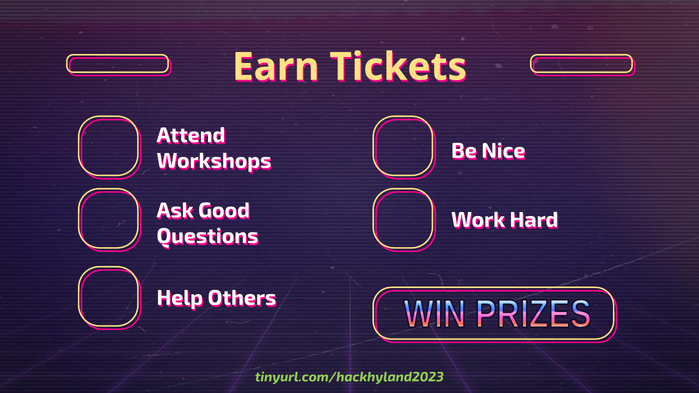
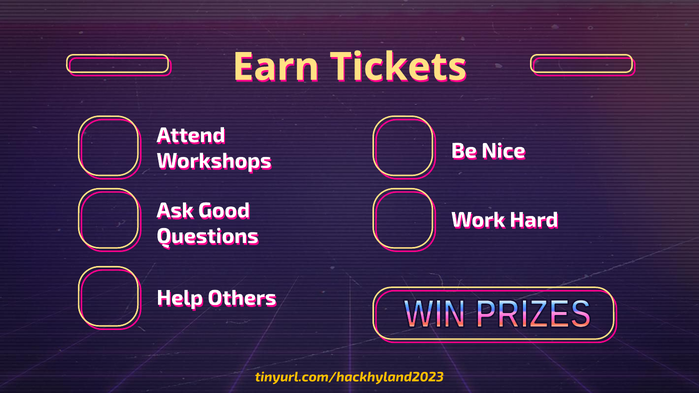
tinyurl.com/hackhyland2023 colour: light green -> yellow
